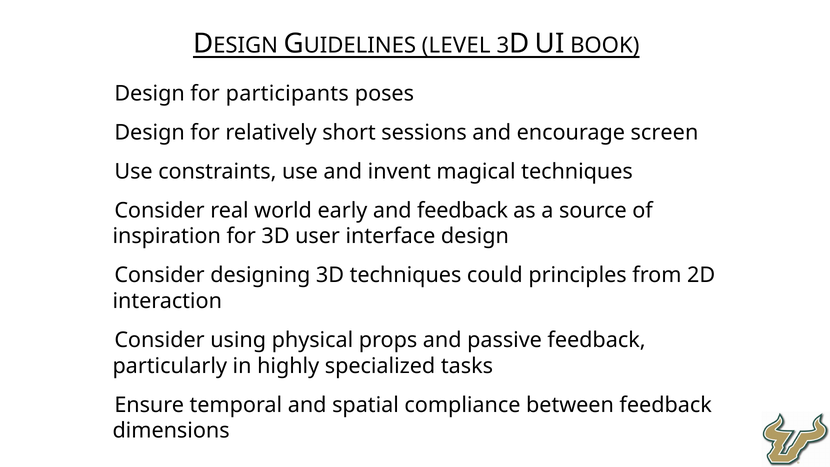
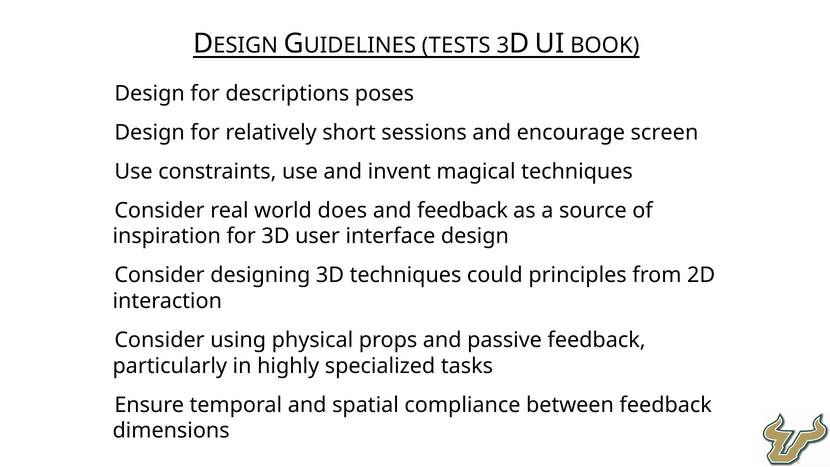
LEVEL: LEVEL -> TESTS
participants: participants -> descriptions
early: early -> does
